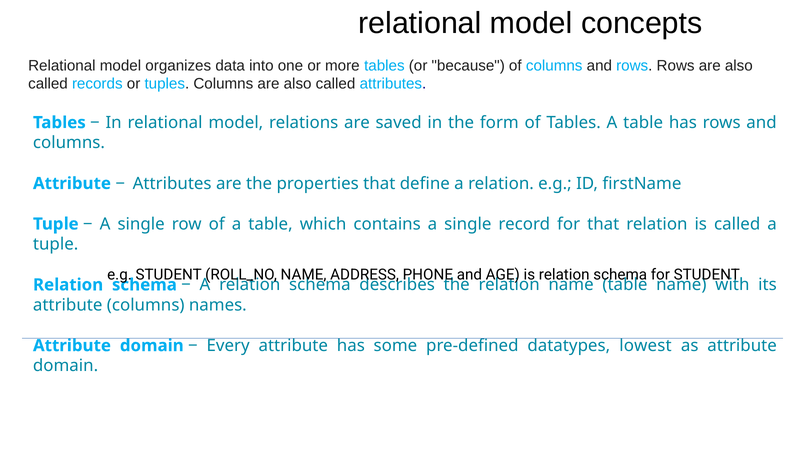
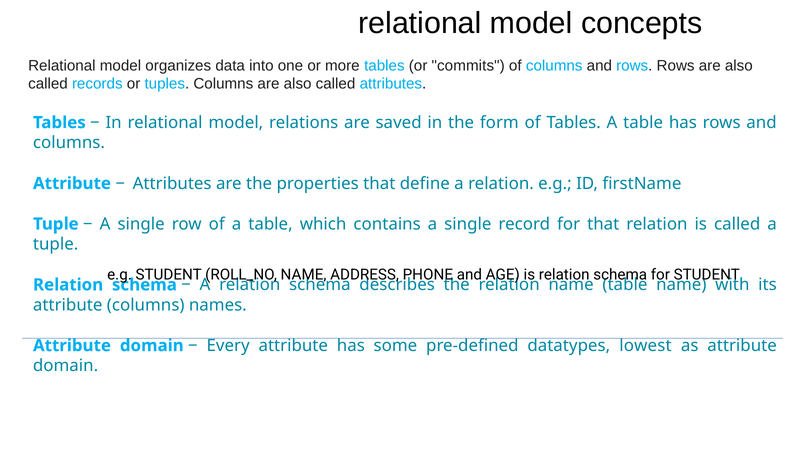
because: because -> commits
